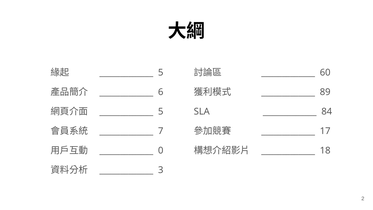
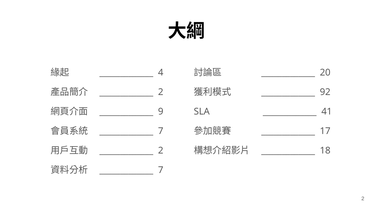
5 at (161, 72): 5 -> 4
60: 60 -> 20
6 at (161, 92): 6 -> 2
89: 89 -> 92
5 at (161, 111): 5 -> 9
84: 84 -> 41
0 at (161, 150): 0 -> 2
3 at (161, 170): 3 -> 7
